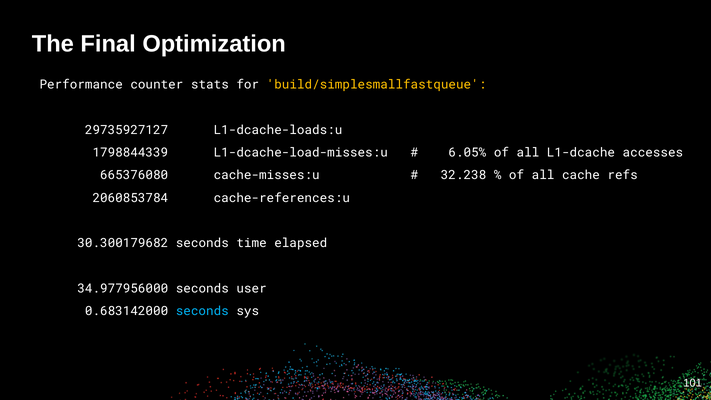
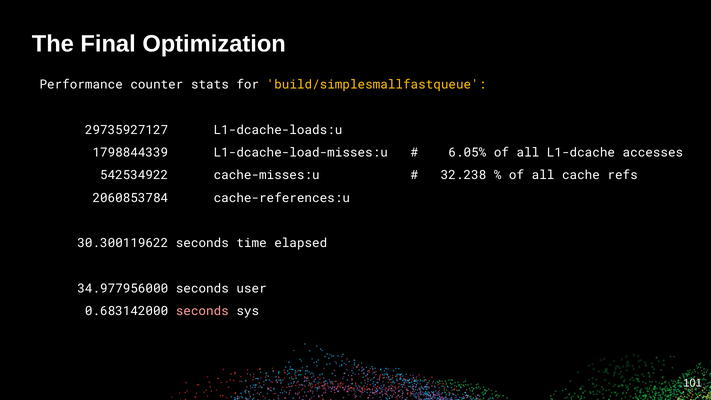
665376080: 665376080 -> 542534922
30.300179682: 30.300179682 -> 30.300119622
seconds at (202, 311) colour: light blue -> pink
